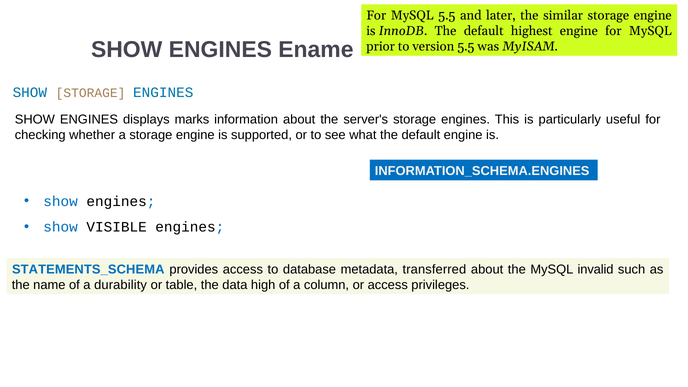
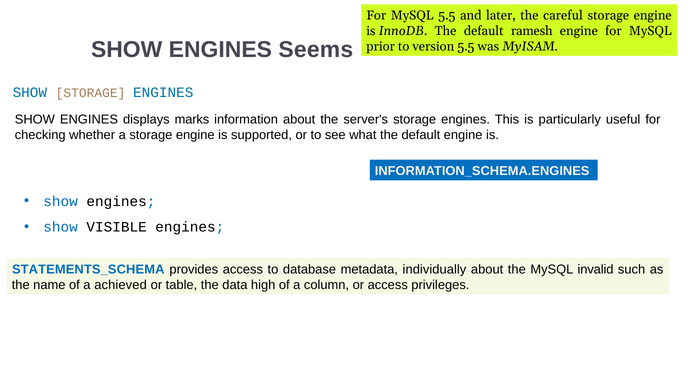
similar: similar -> careful
highest: highest -> ramesh
Ename: Ename -> Seems
transferred: transferred -> individually
durability: durability -> achieved
